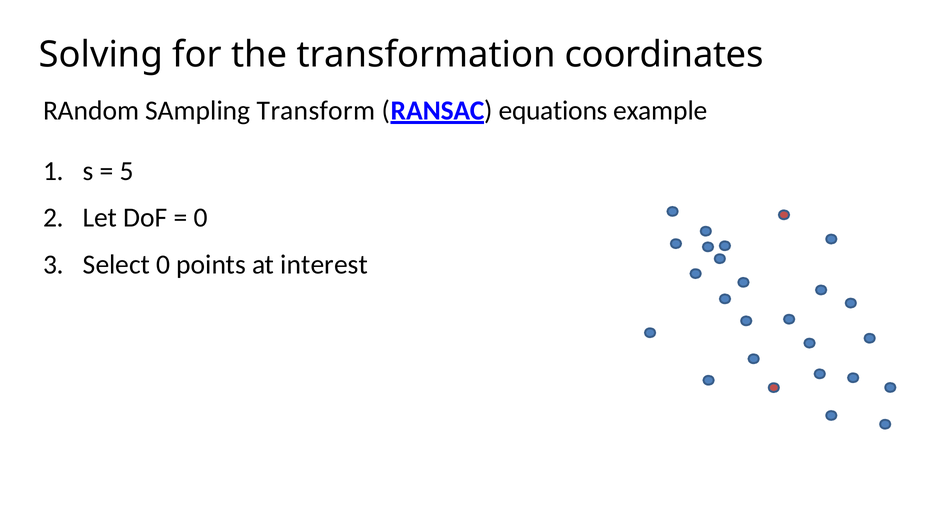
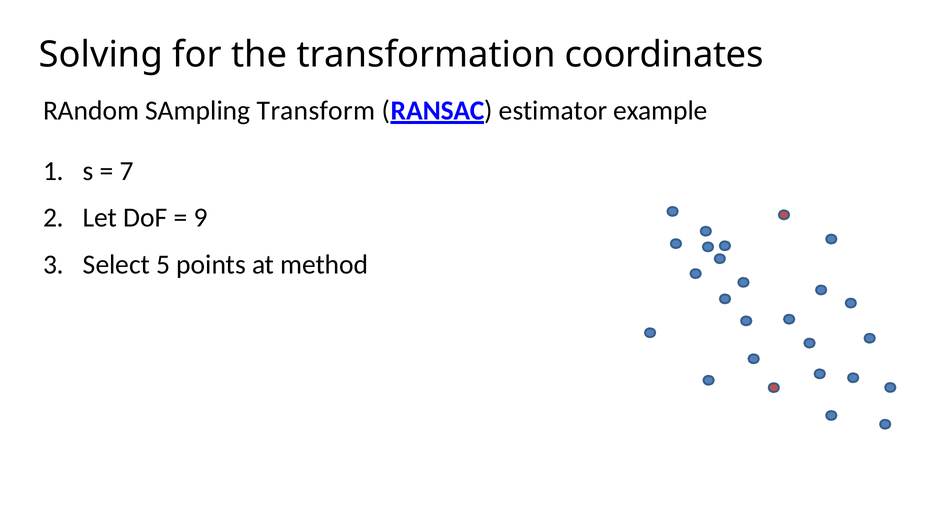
equations: equations -> estimator
5: 5 -> 7
0 at (201, 218): 0 -> 9
Select 0: 0 -> 5
interest: interest -> method
